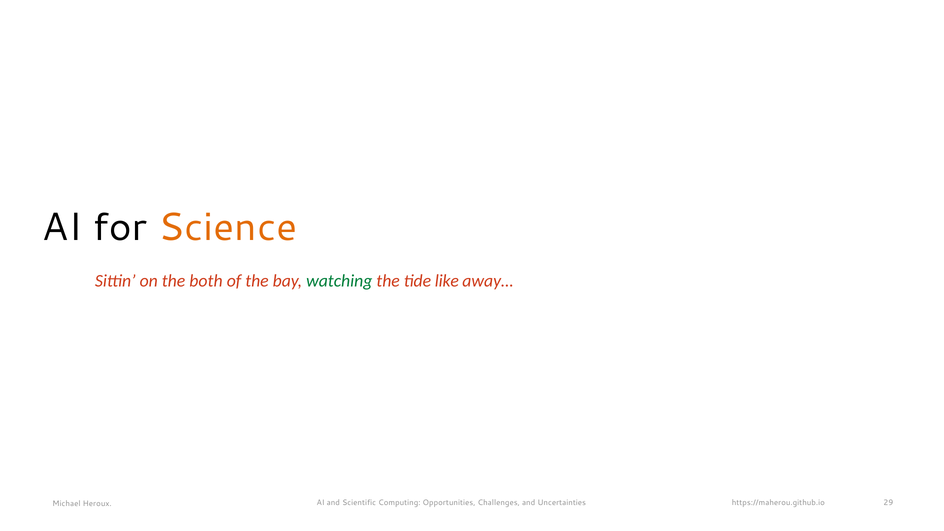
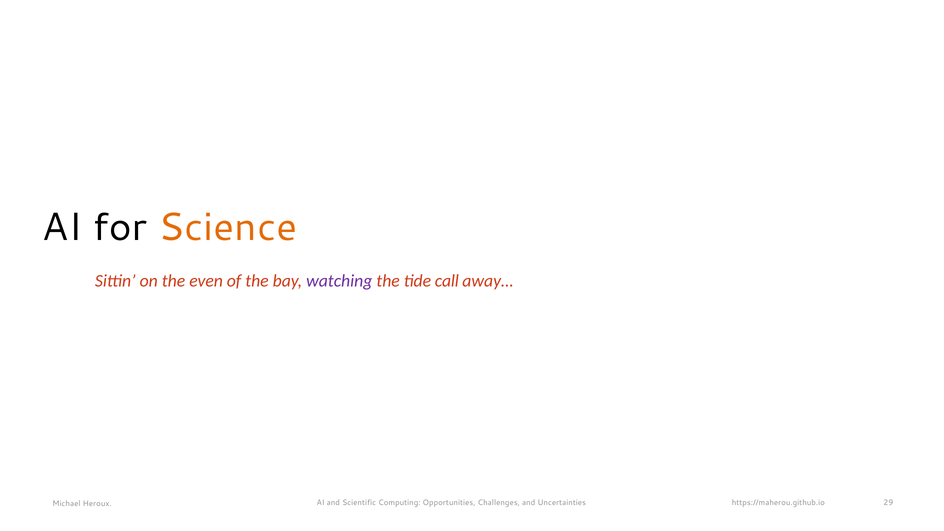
both: both -> even
watching colour: green -> purple
like: like -> call
